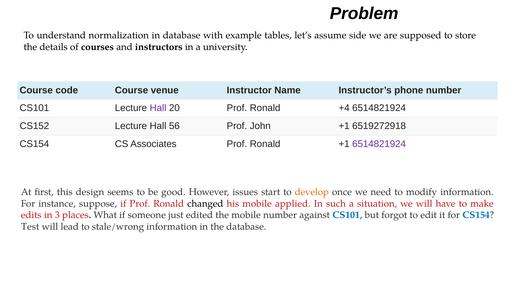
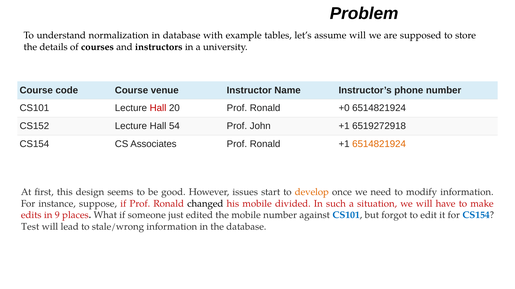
assume side: side -> will
Hall at (158, 108) colour: purple -> red
+4: +4 -> +0
56: 56 -> 54
6514821924 at (379, 144) colour: purple -> orange
applied: applied -> divided
3: 3 -> 9
